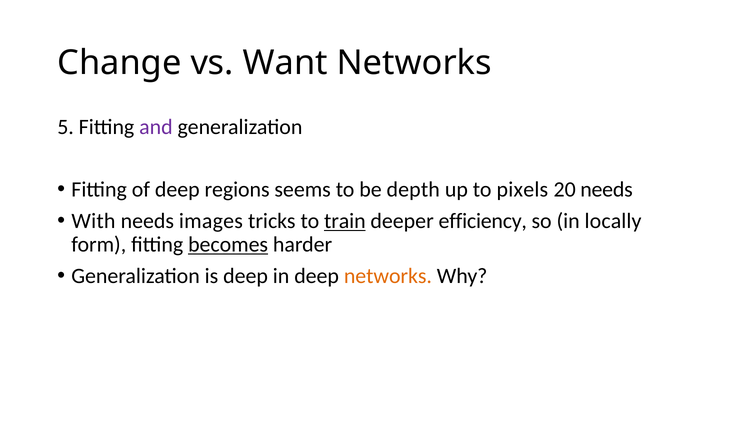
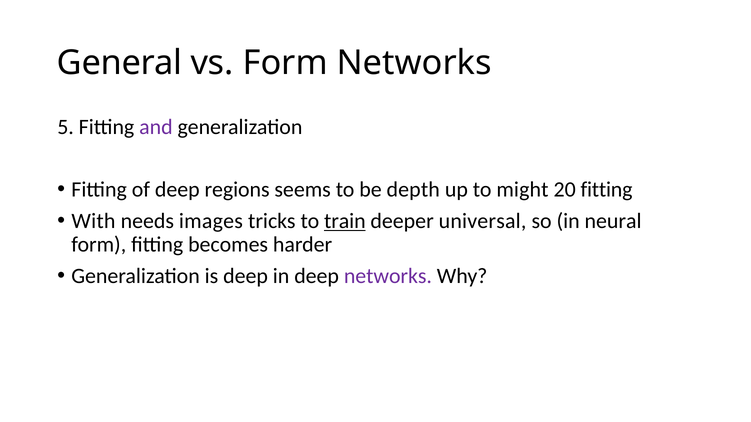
Change: Change -> General
vs Want: Want -> Form
pixels: pixels -> might
20 needs: needs -> fitting
efficiency: efficiency -> universal
locally: locally -> neural
becomes underline: present -> none
networks at (388, 276) colour: orange -> purple
